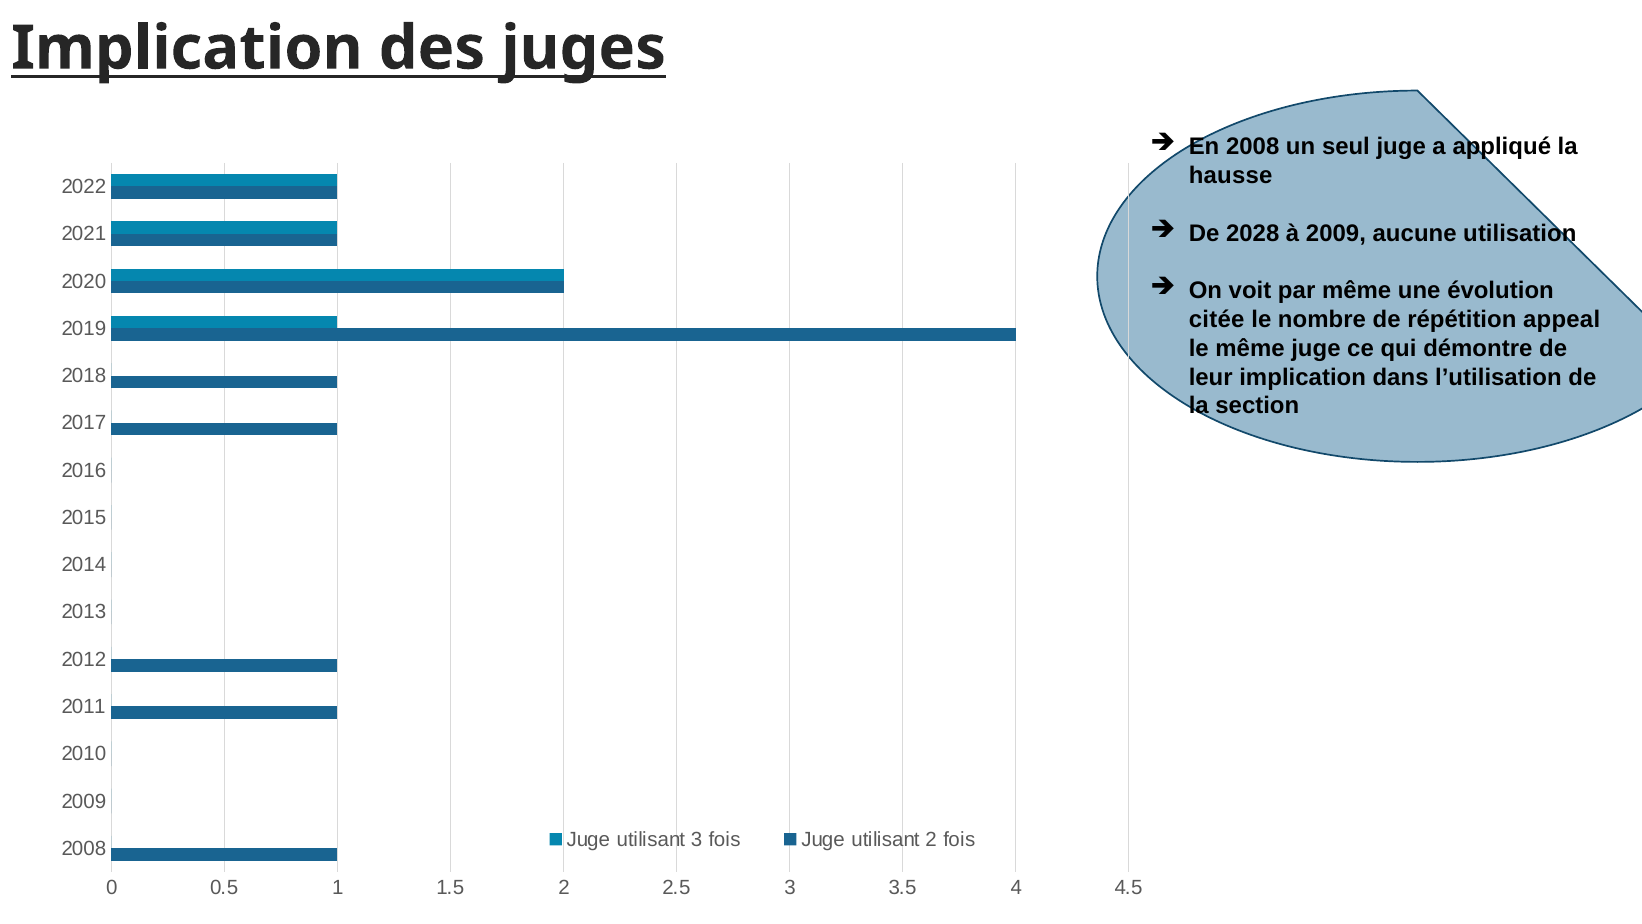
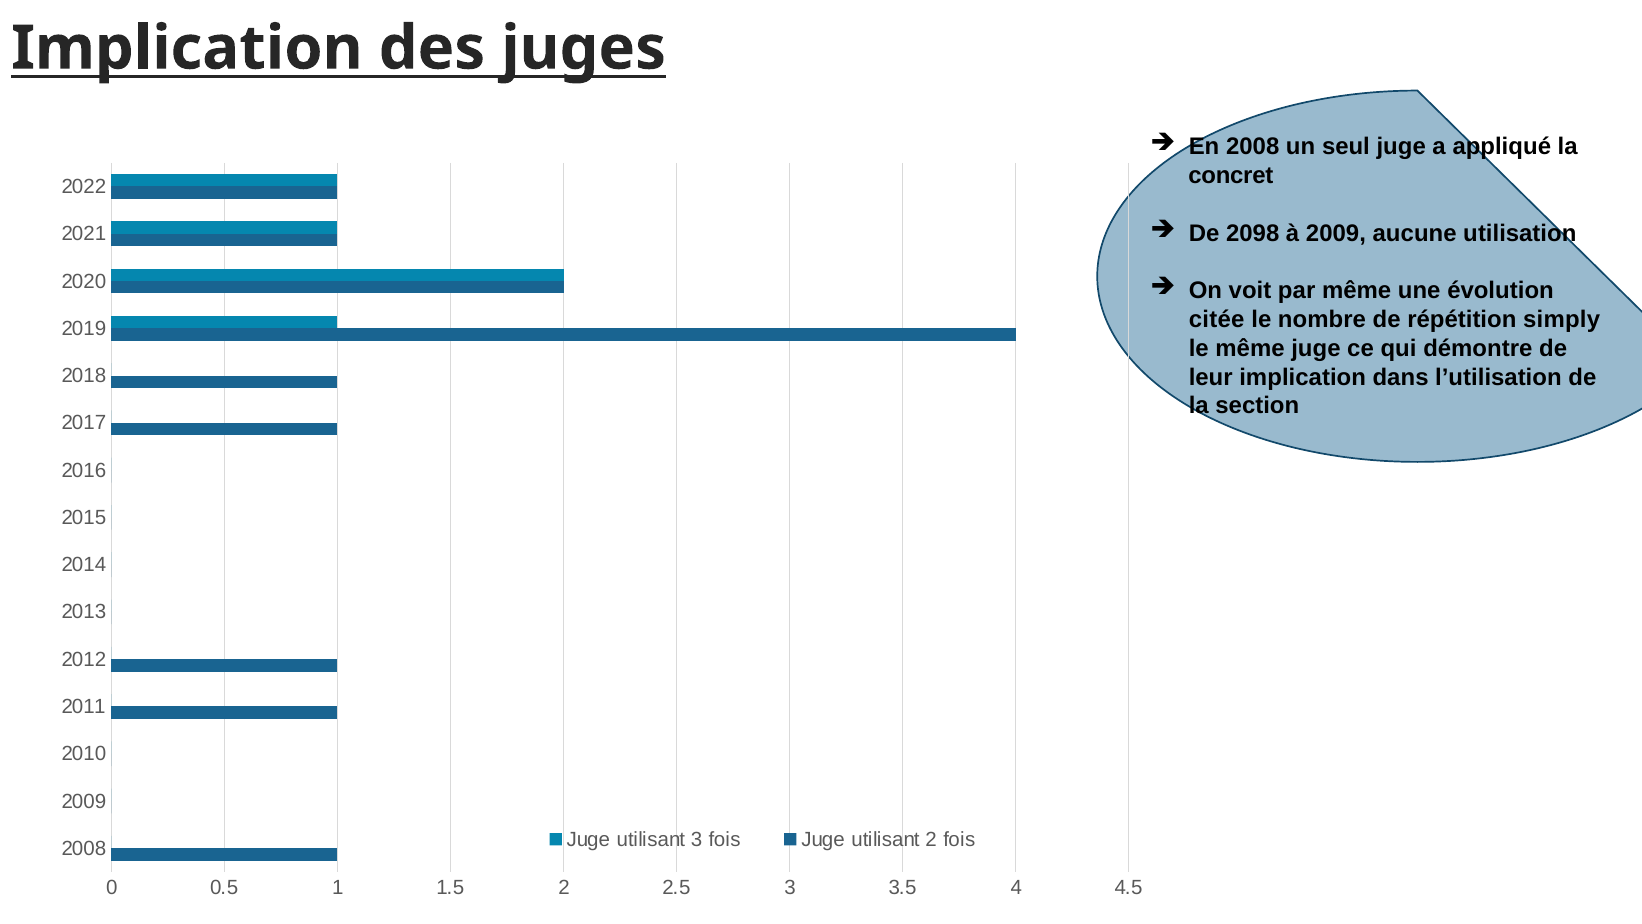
hausse: hausse -> concret
2028: 2028 -> 2098
appeal: appeal -> simply
